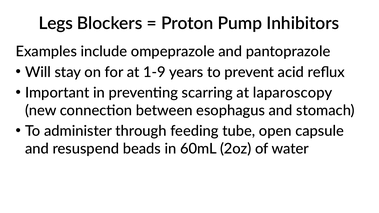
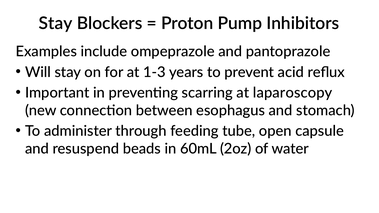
Legs at (56, 23): Legs -> Stay
1-9: 1-9 -> 1-3
